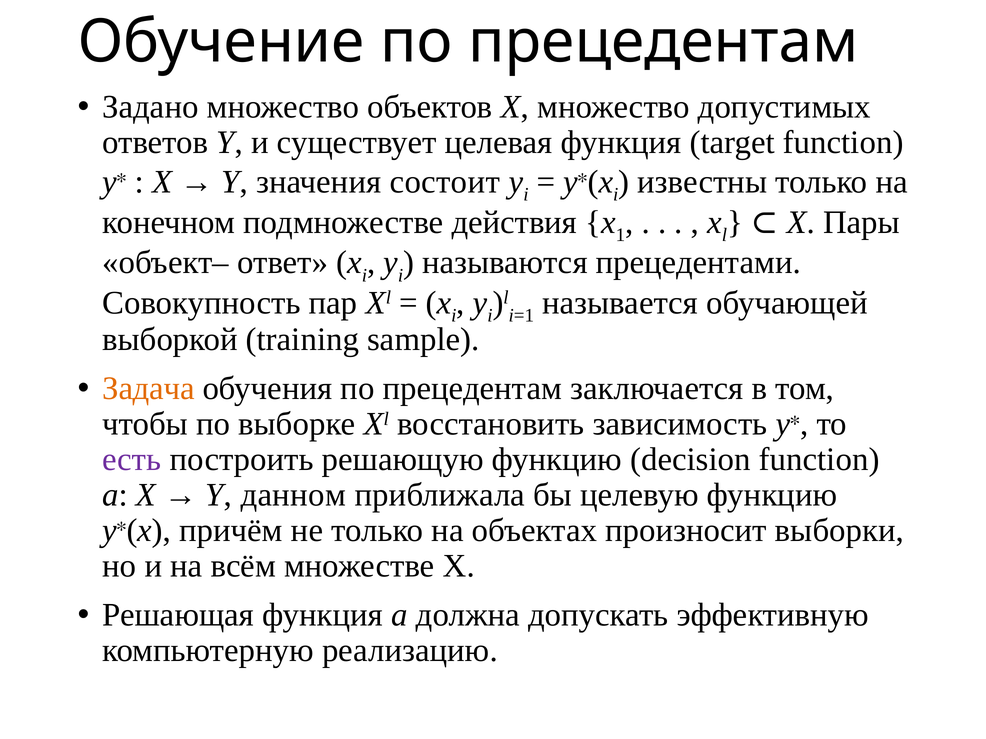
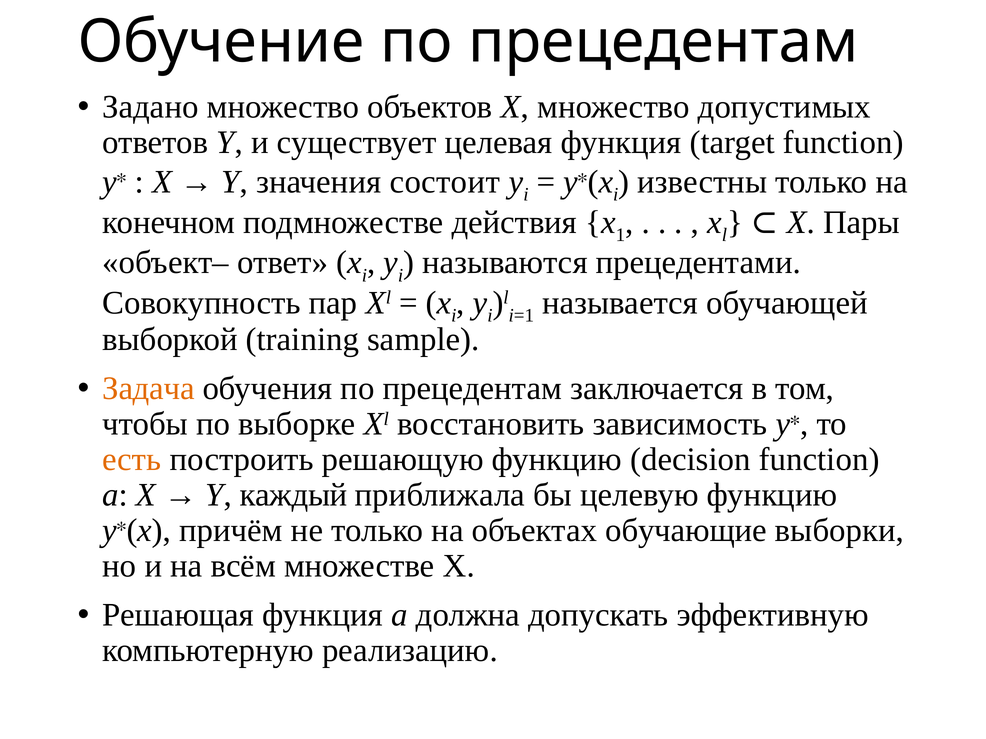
есть colour: purple -> orange
данном: данном -> каждый
произносит: произносит -> обучающие
